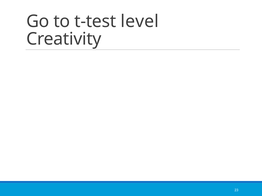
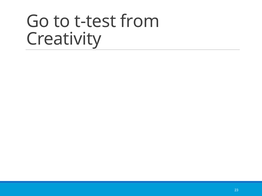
level: level -> from
